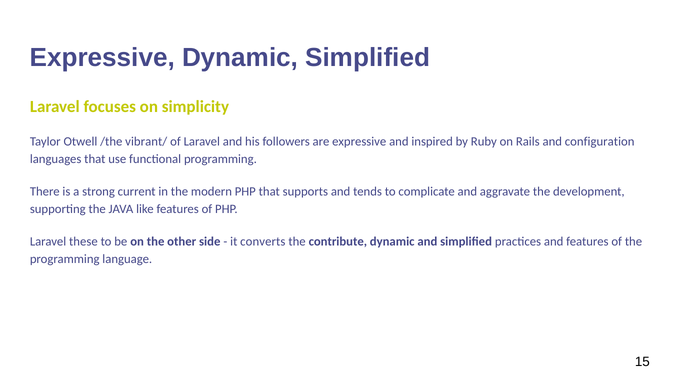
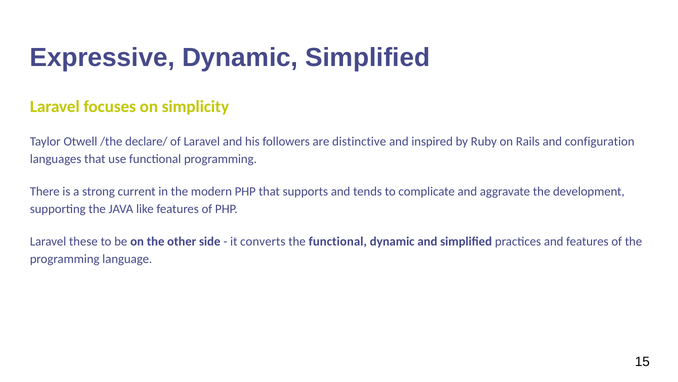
vibrant/: vibrant/ -> declare/
are expressive: expressive -> distinctive
the contribute: contribute -> functional
